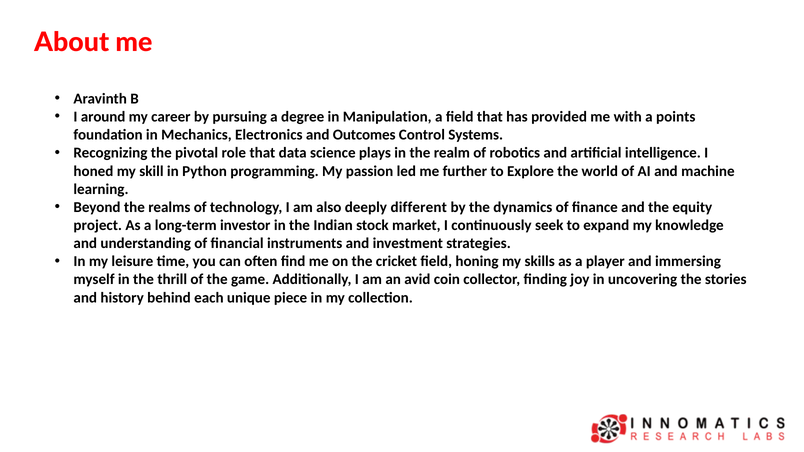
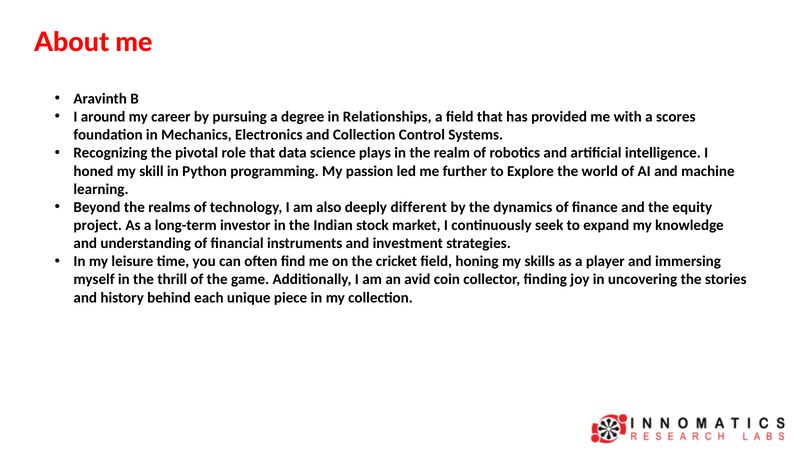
Manipulation: Manipulation -> Relationships
points: points -> scores
and Outcomes: Outcomes -> Collection
